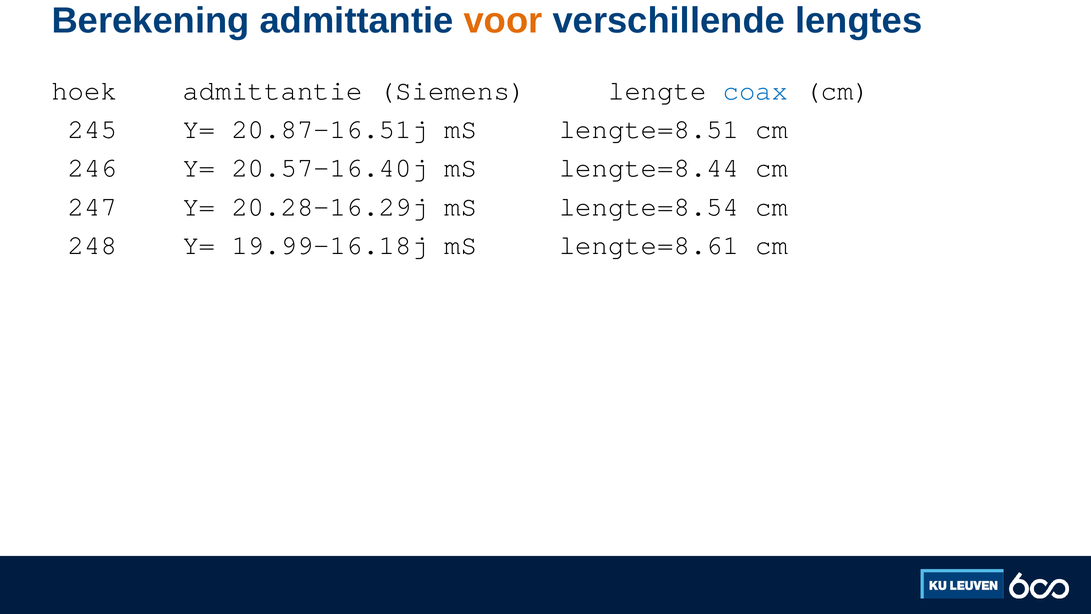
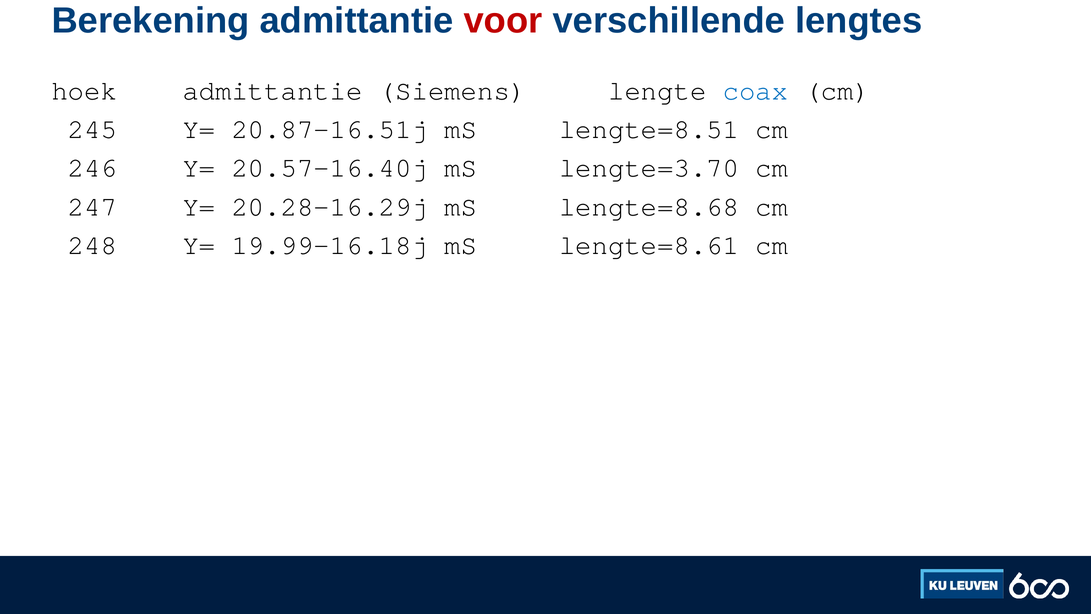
voor colour: orange -> red
lengte=8.44: lengte=8.44 -> lengte=3.70
lengte=8.54: lengte=8.54 -> lengte=8.68
